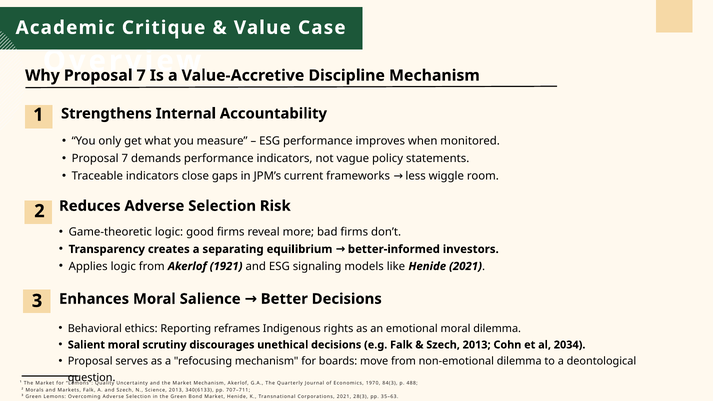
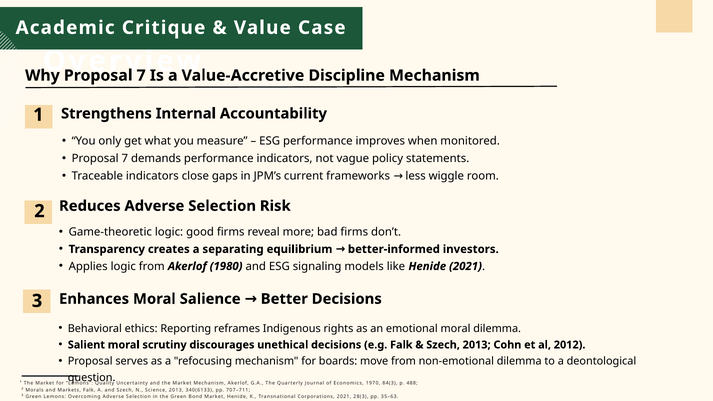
1921: 1921 -> 1980
2034: 2034 -> 2012
